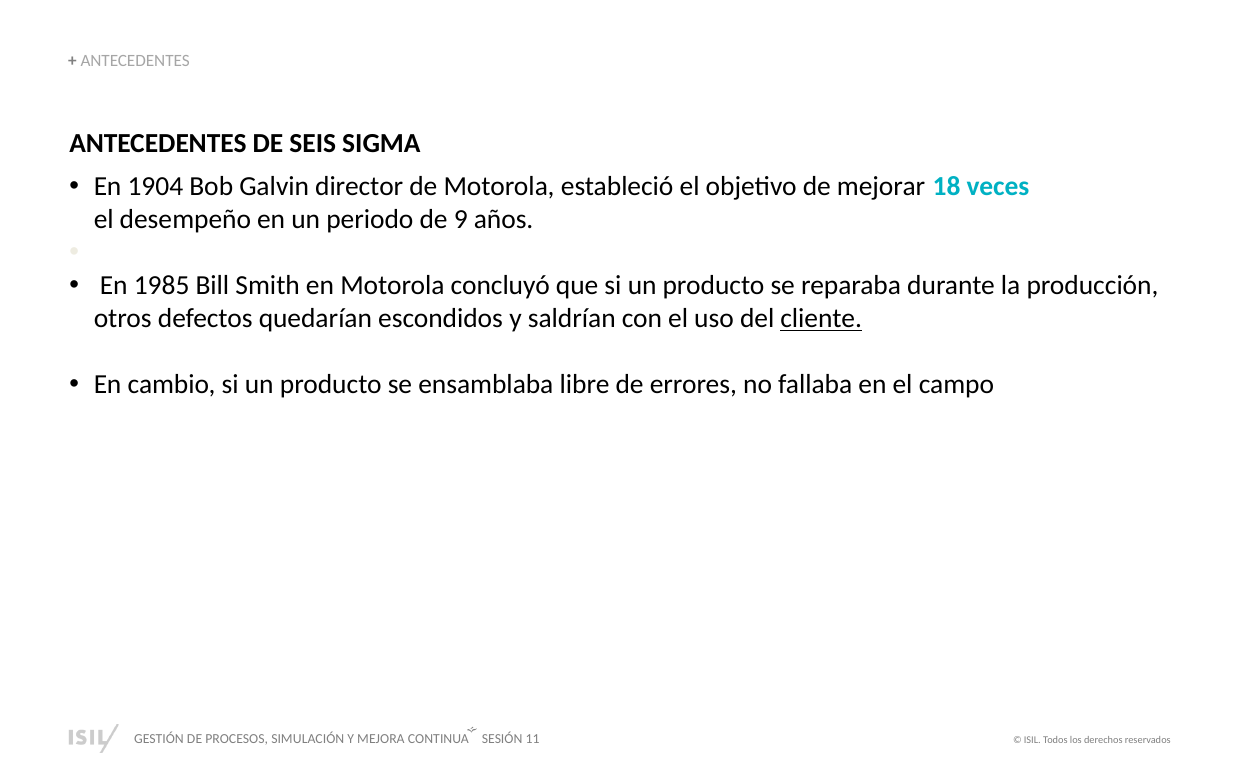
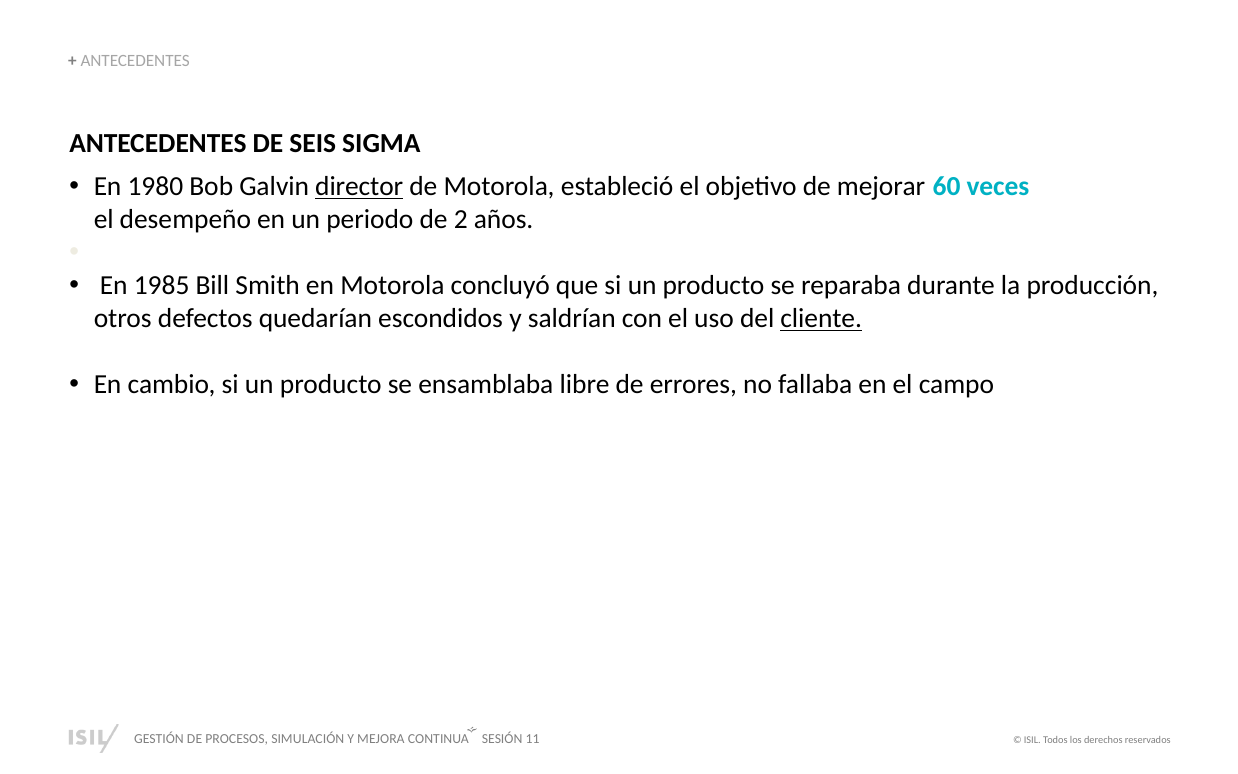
1904: 1904 -> 1980
director underline: none -> present
18: 18 -> 60
9: 9 -> 2
